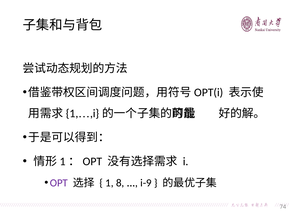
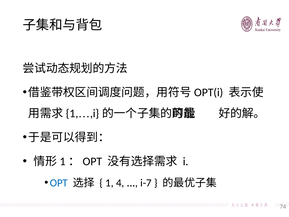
OPT colour: purple -> blue
8: 8 -> 4
i-9: i-9 -> i-7
